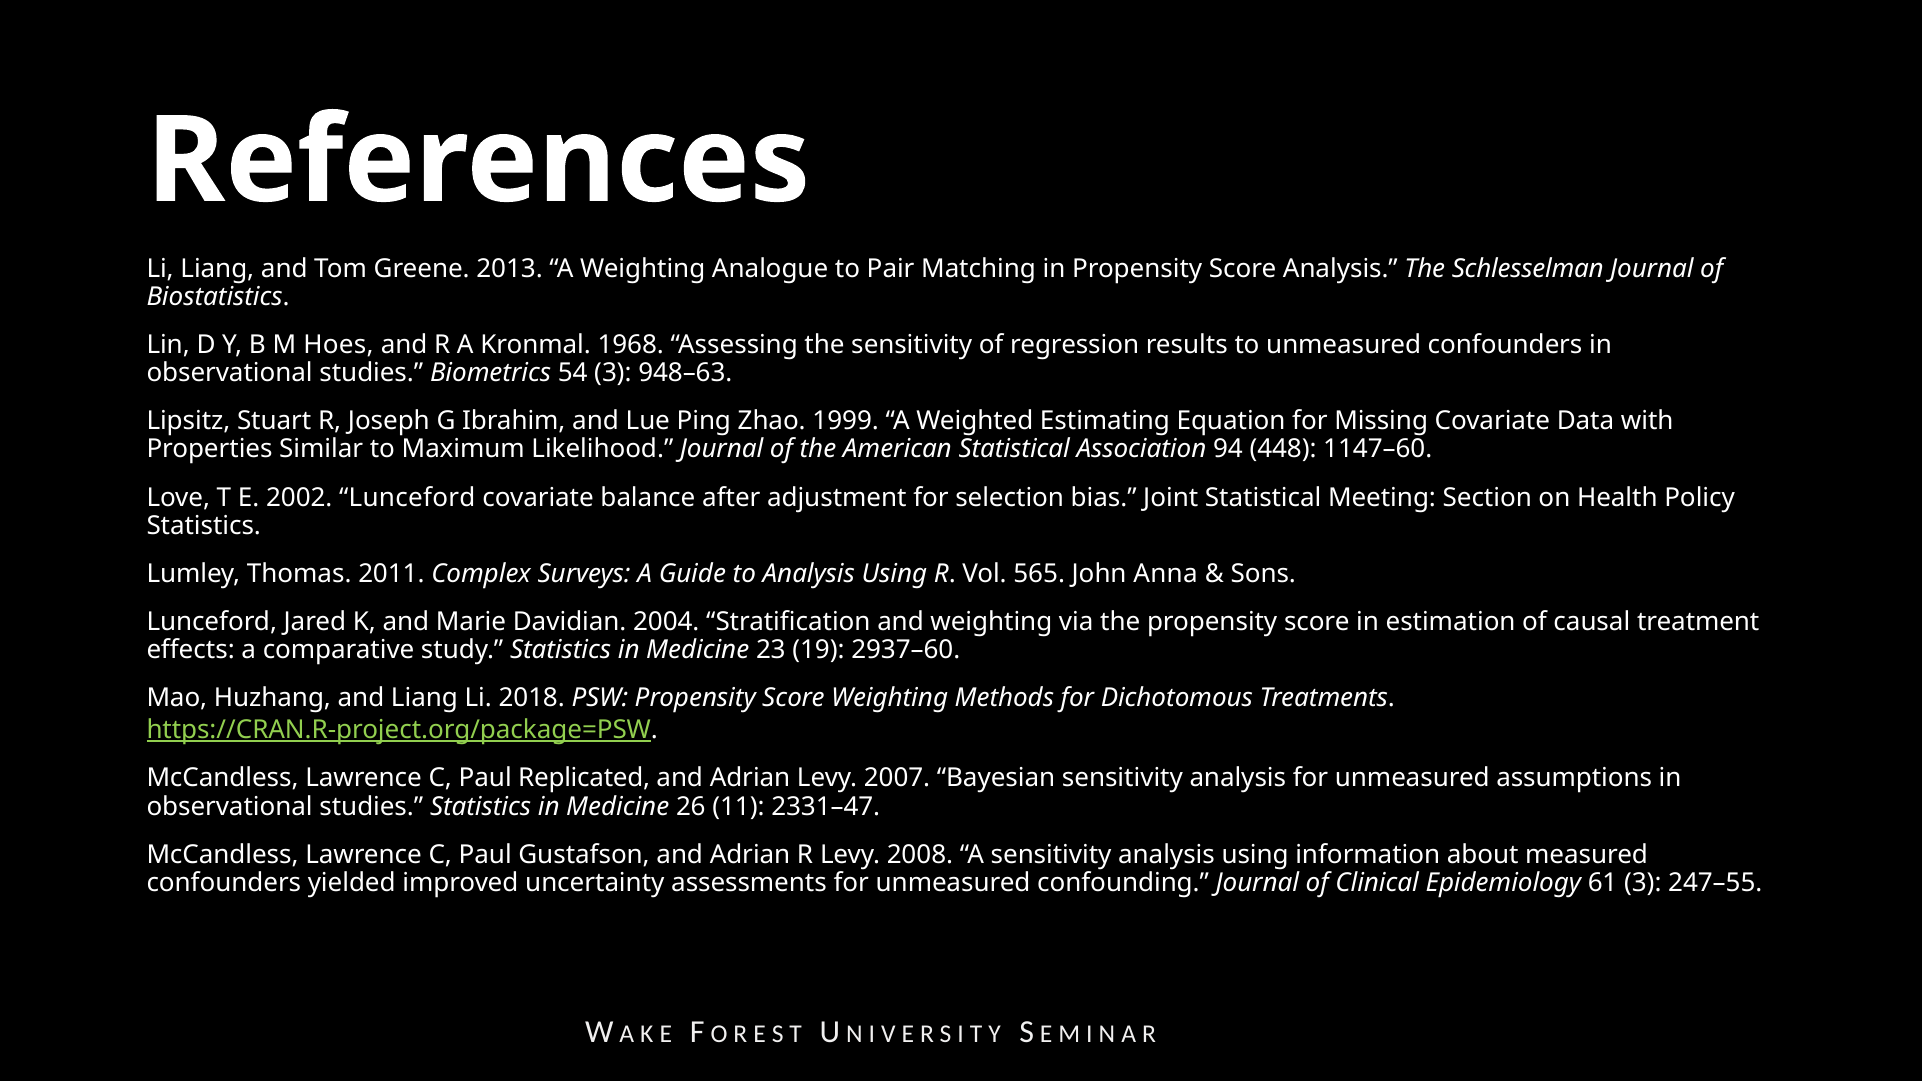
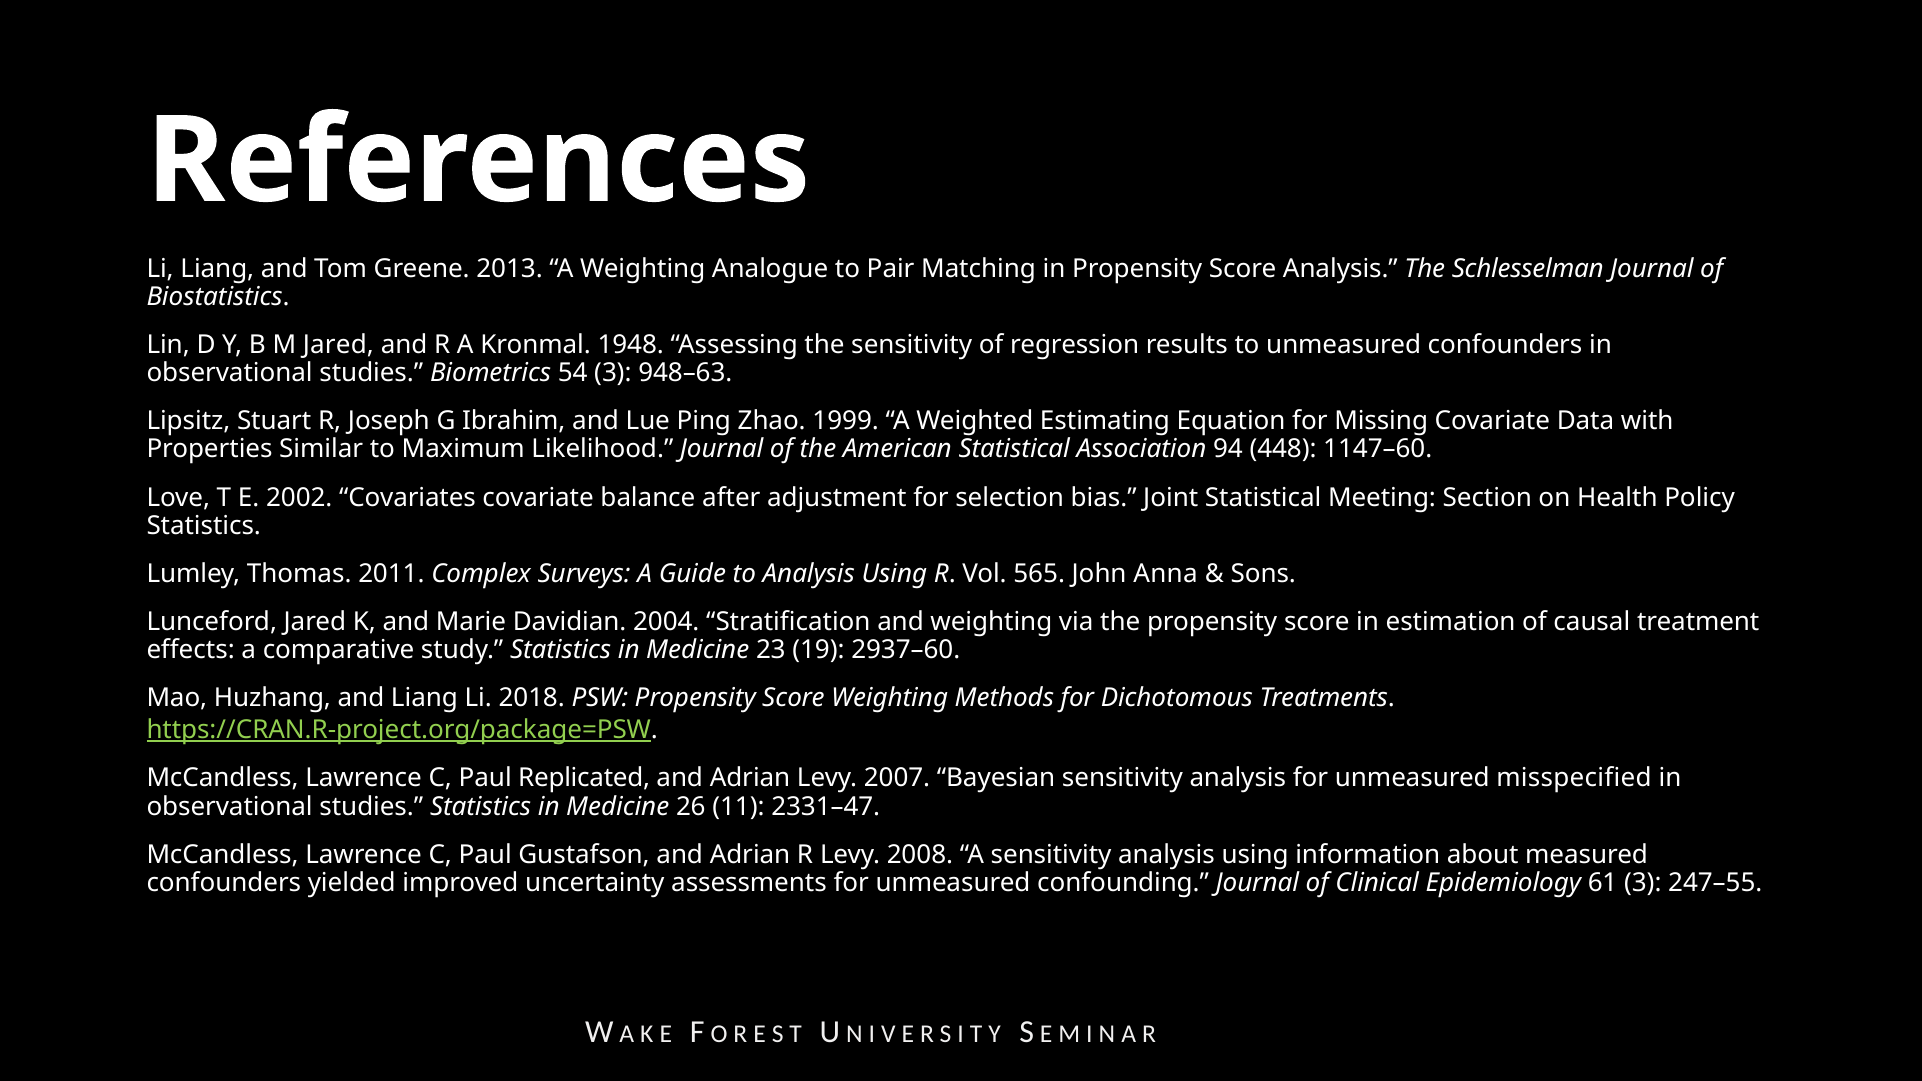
M Hoes: Hoes -> Jared
1968: 1968 -> 1948
2002 Lunceford: Lunceford -> Covariates
assumptions: assumptions -> misspecified
